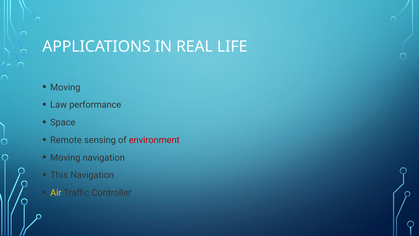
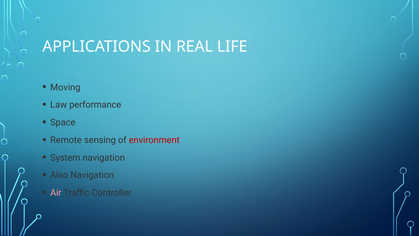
Moving at (65, 157): Moving -> System
This: This -> Also
Air colour: yellow -> pink
